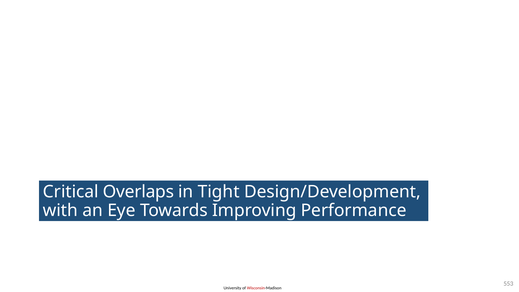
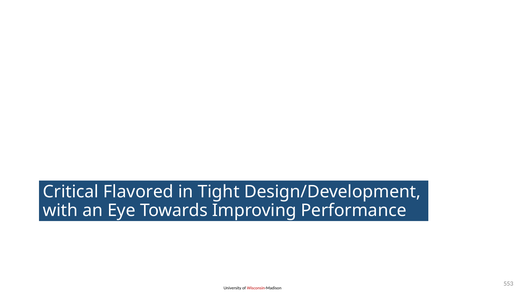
Overlaps: Overlaps -> Flavored
